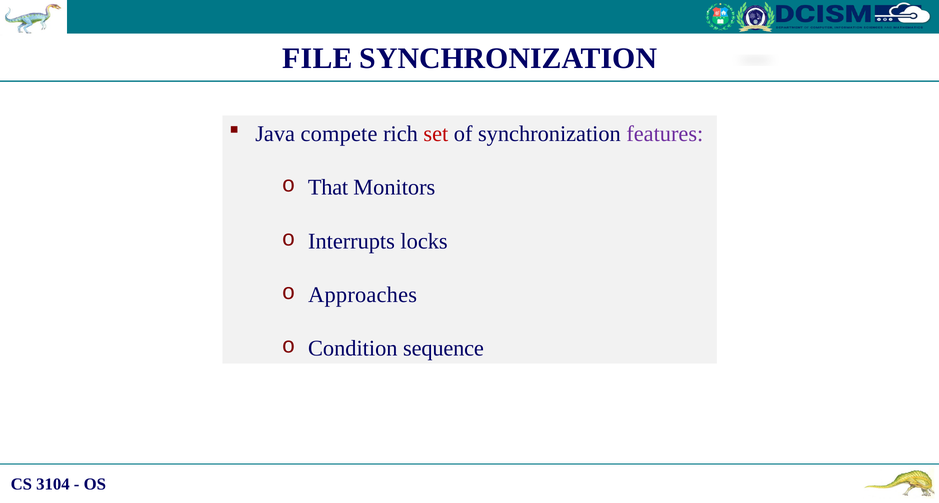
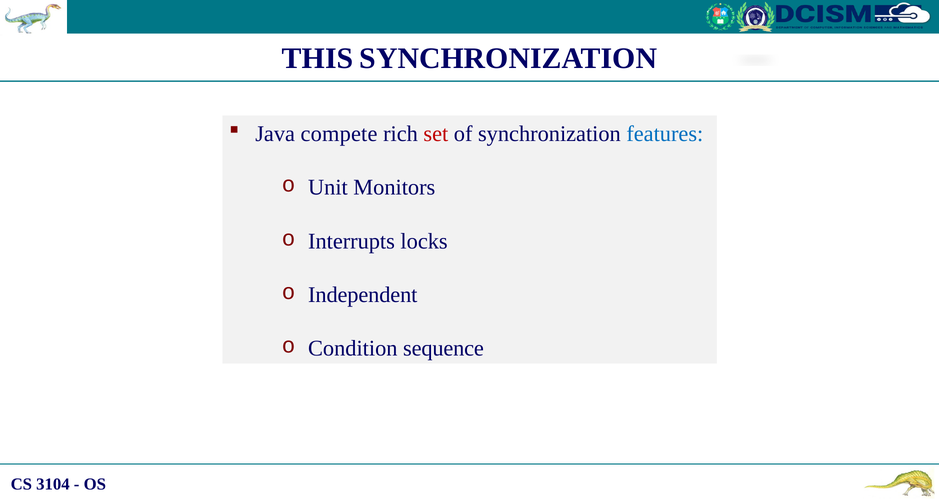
FILE: FILE -> THIS
features colour: purple -> blue
That: That -> Unit
Approaches: Approaches -> Independent
